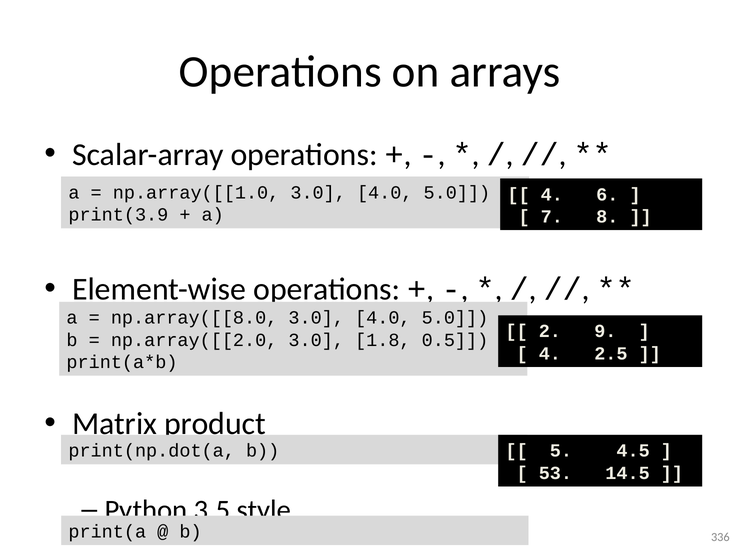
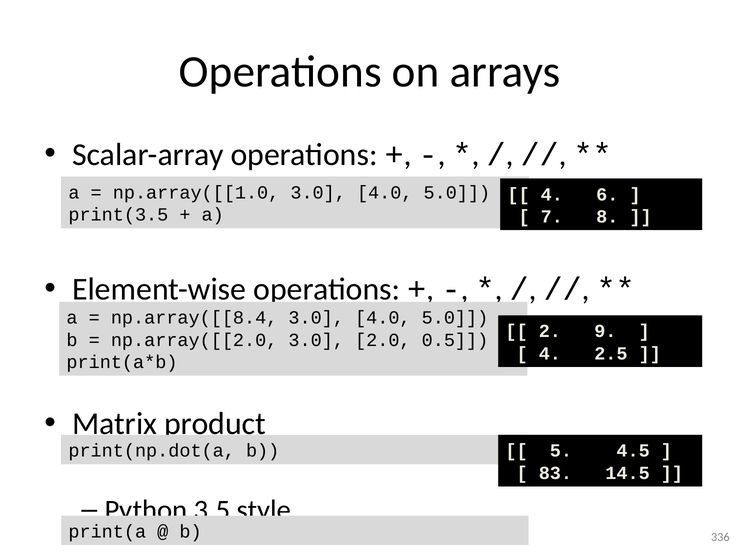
print(3.9: print(3.9 -> print(3.5
np.array([[8.0: np.array([[8.0 -> np.array([[8.4
1.8: 1.8 -> 2.0
53: 53 -> 83
